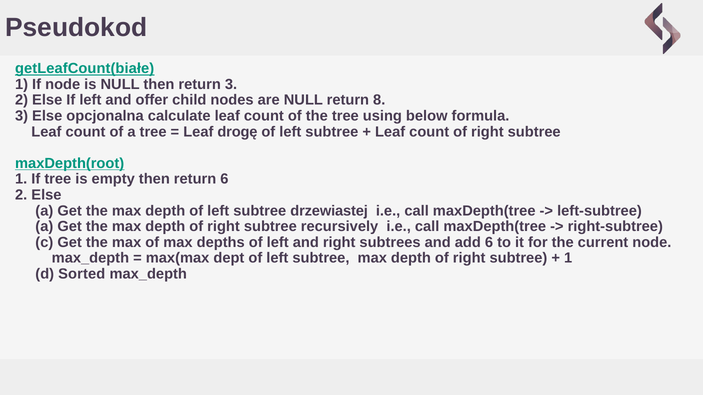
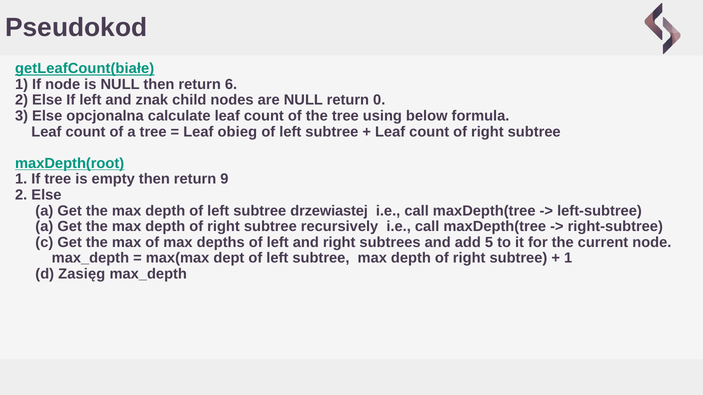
return 3: 3 -> 6
offer: offer -> znak
8: 8 -> 0
drogę: drogę -> obieg
return 6: 6 -> 9
add 6: 6 -> 5
Sorted: Sorted -> Zasięg
